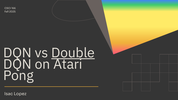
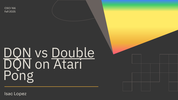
DQN at (17, 53) underline: none -> present
